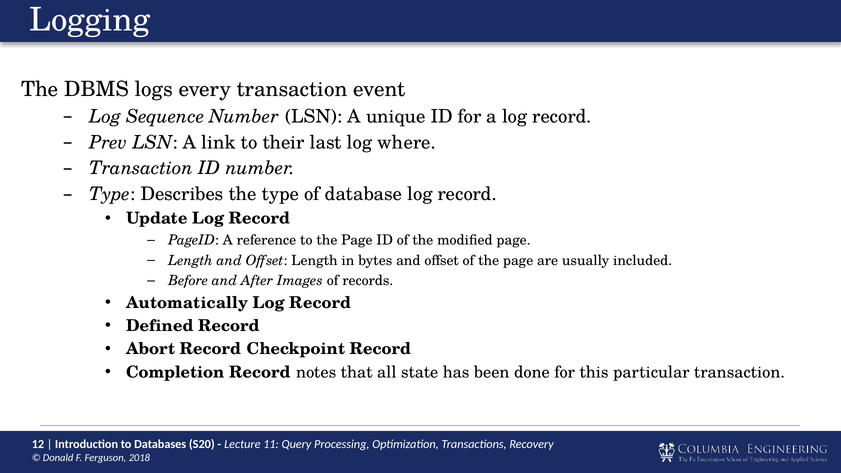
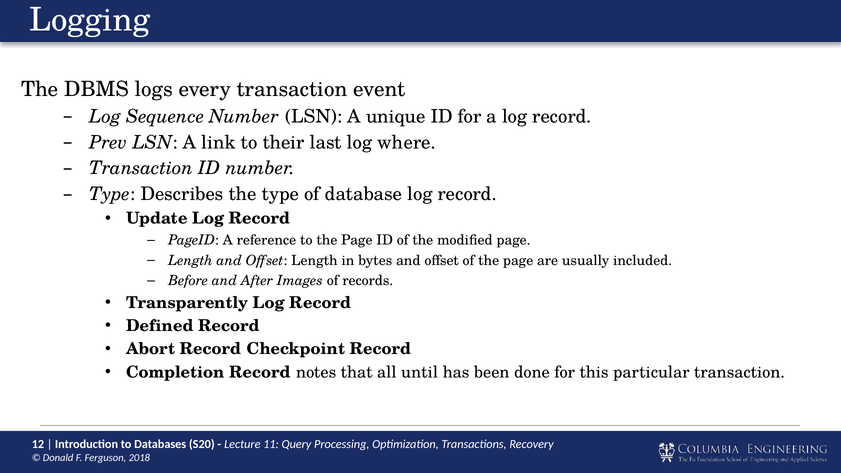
Automatically: Automatically -> Transparently
state: state -> until
